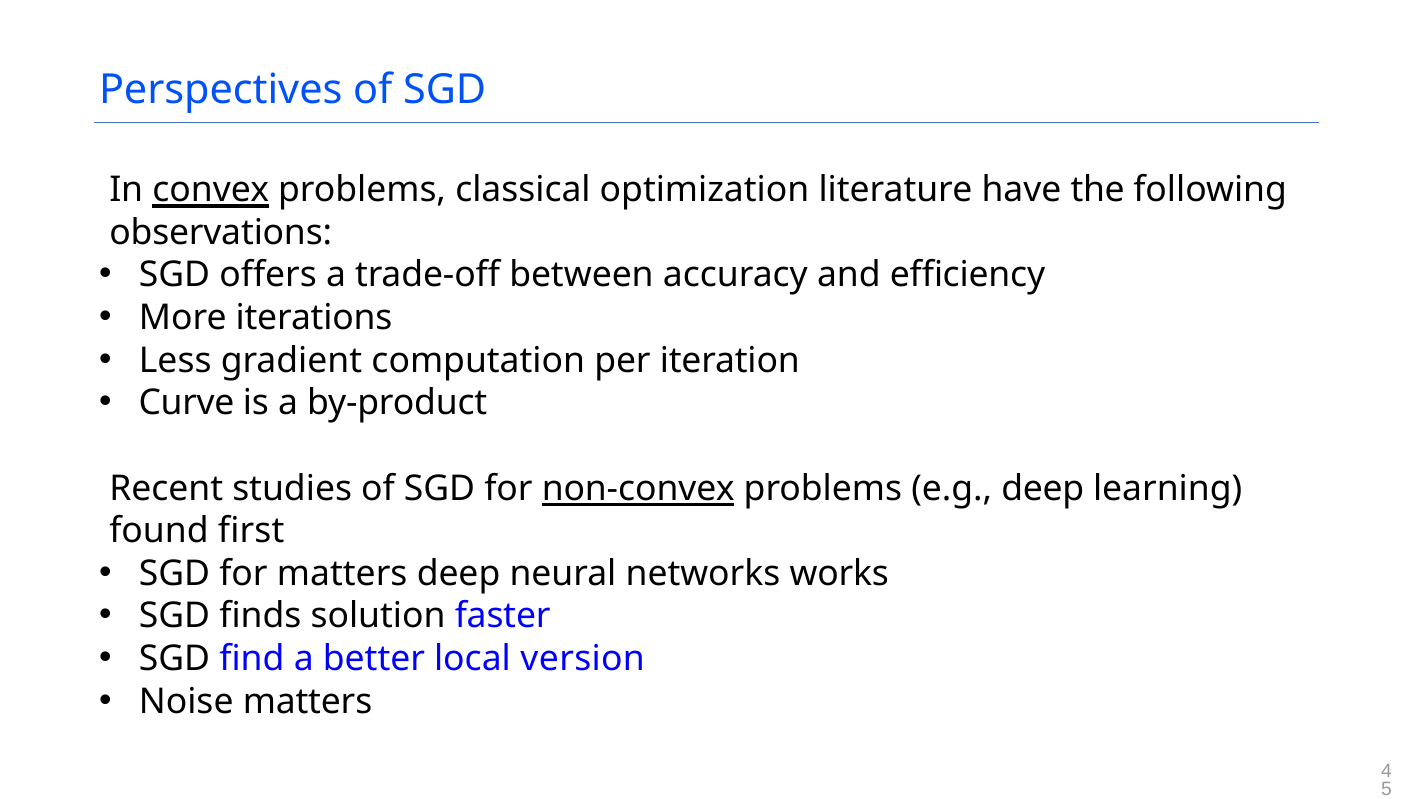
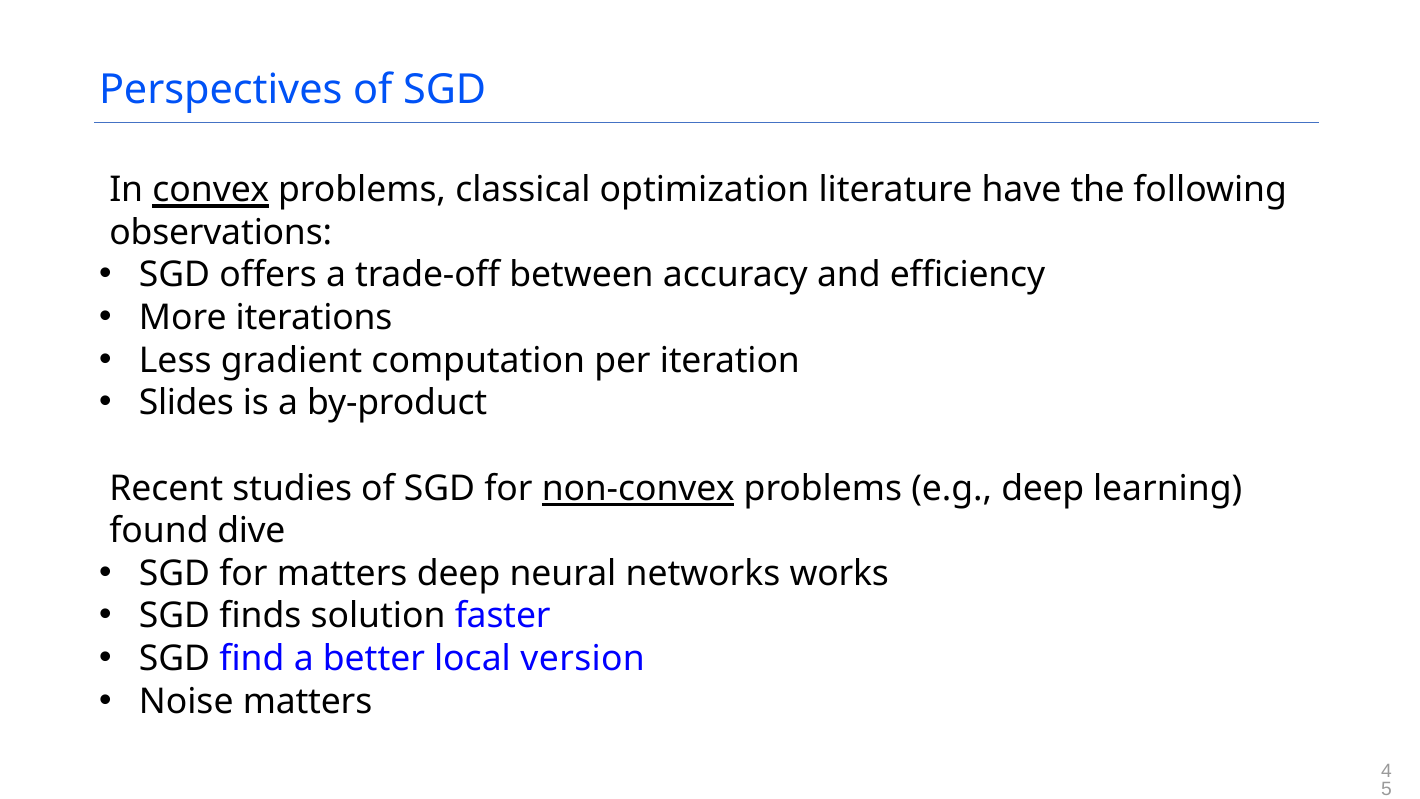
Curve: Curve -> Slides
first: first -> dive
